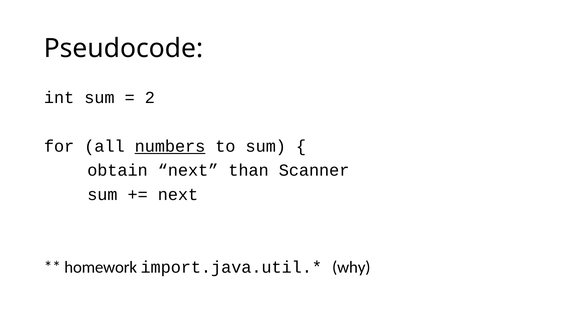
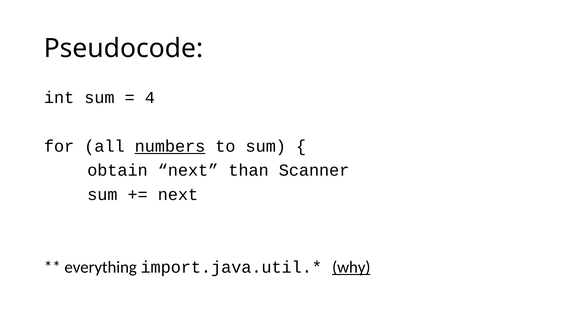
2: 2 -> 4
homework: homework -> everything
why underline: none -> present
